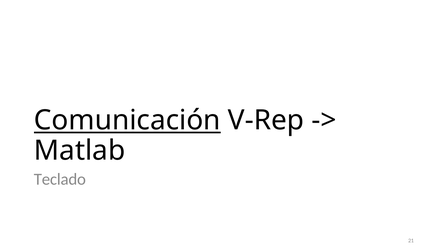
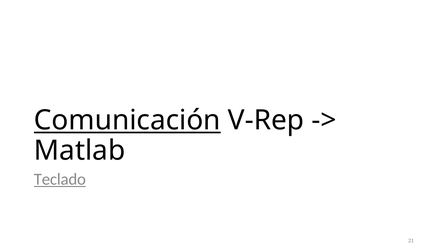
Teclado underline: none -> present
